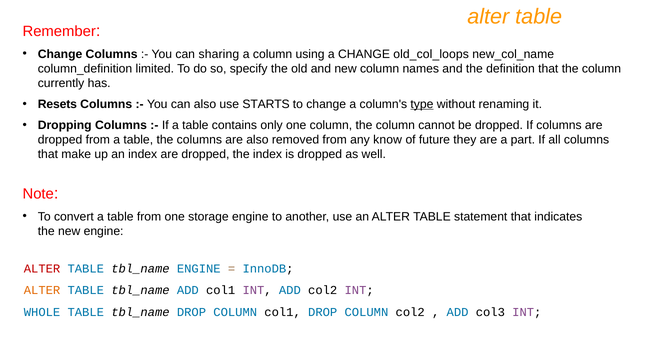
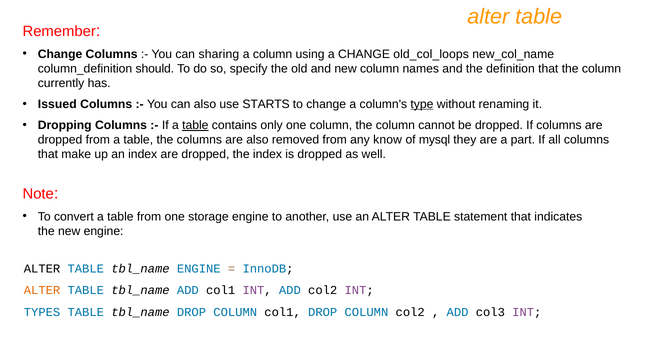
limited: limited -> should
Resets: Resets -> Issued
table at (195, 125) underline: none -> present
future: future -> mysql
ALTER at (42, 269) colour: red -> black
WHOLE: WHOLE -> TYPES
